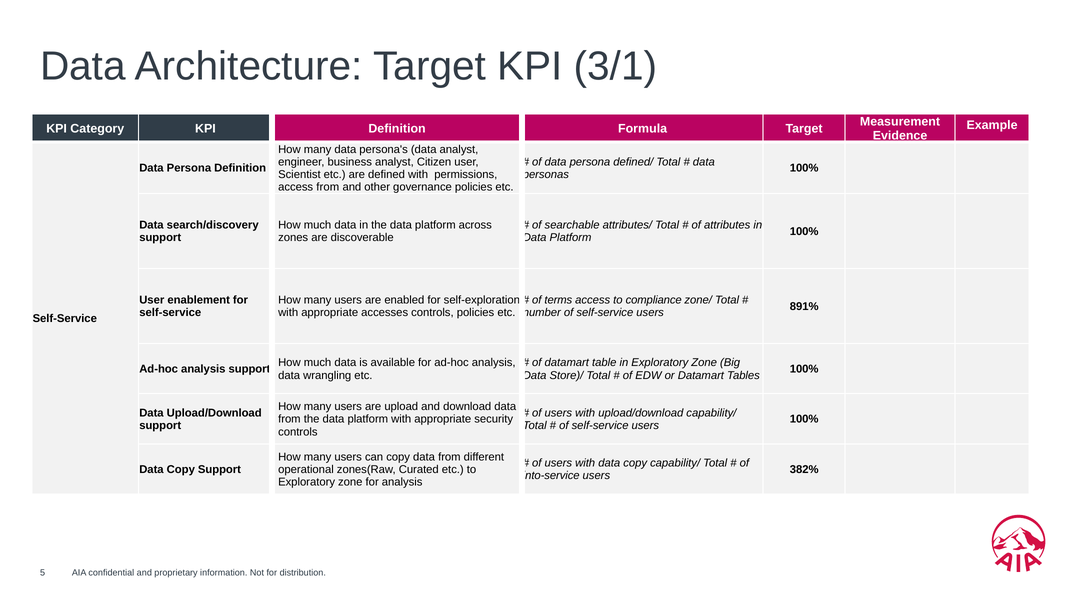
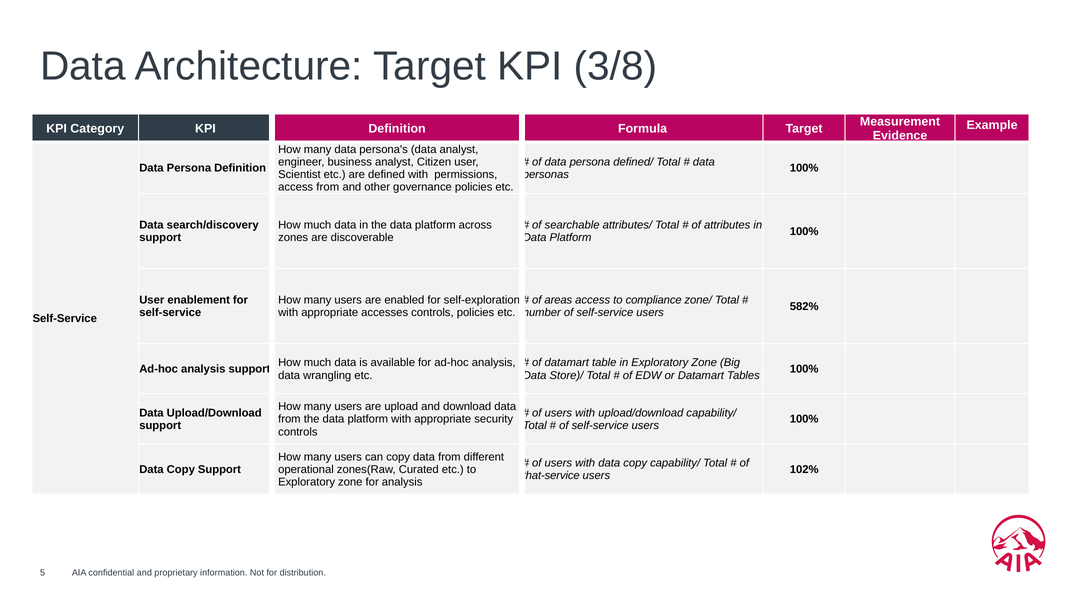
3/1: 3/1 -> 3/8
terms: terms -> areas
891%: 891% -> 582%
382%: 382% -> 102%
into-service: into-service -> that-service
